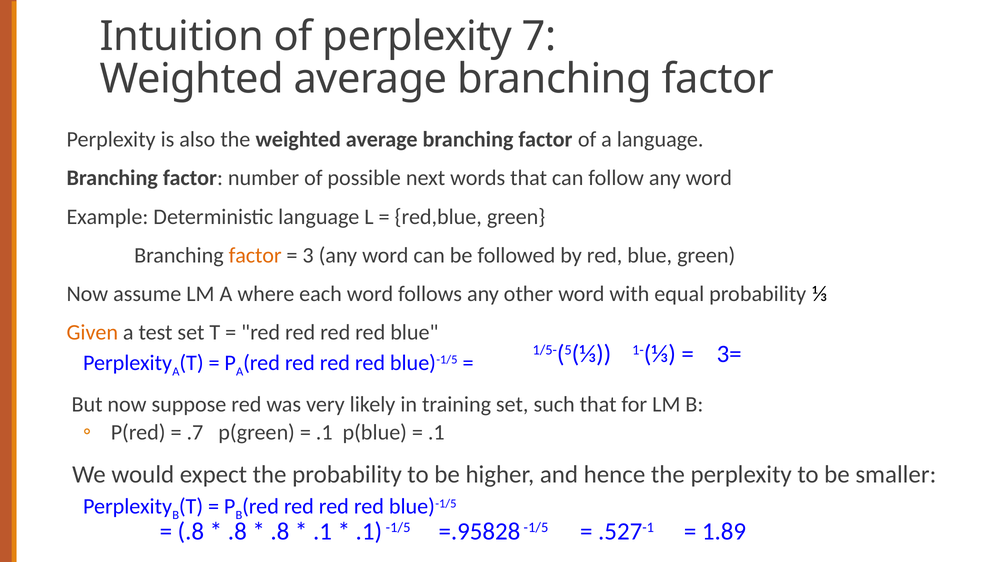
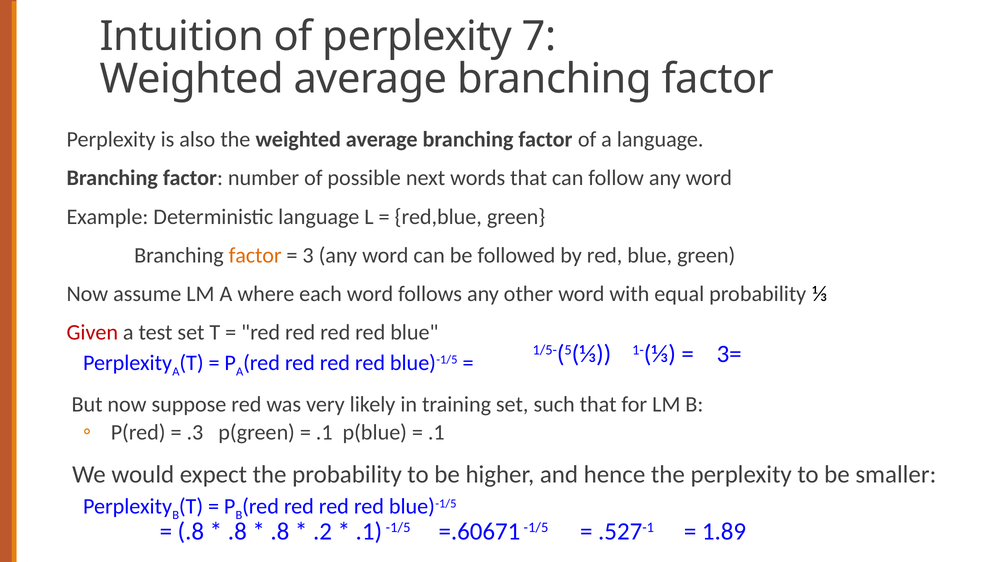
Given colour: orange -> red
.7: .7 -> .3
.1 at (323, 532): .1 -> .2
=.95828: =.95828 -> =.60671
